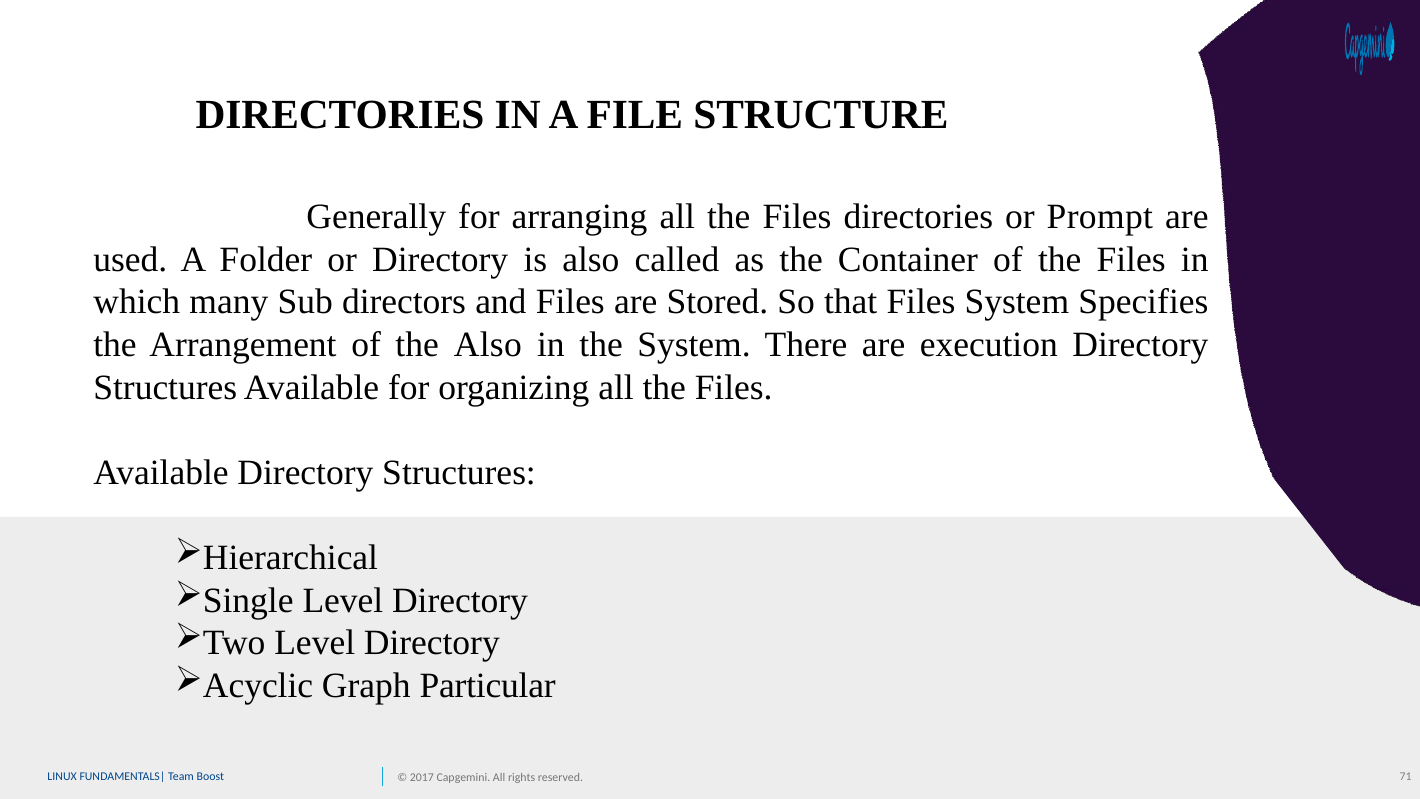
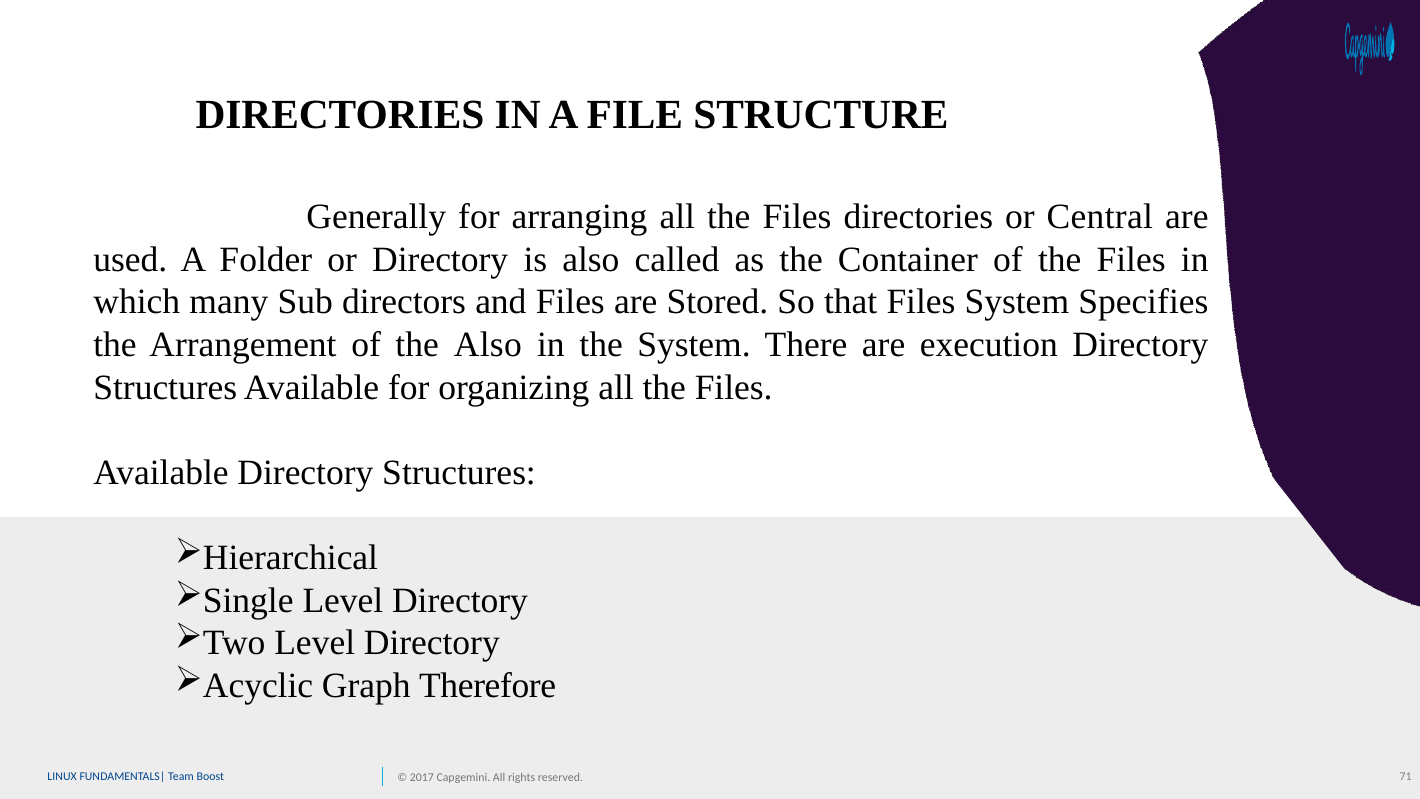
Prompt: Prompt -> Central
Particular: Particular -> Therefore
